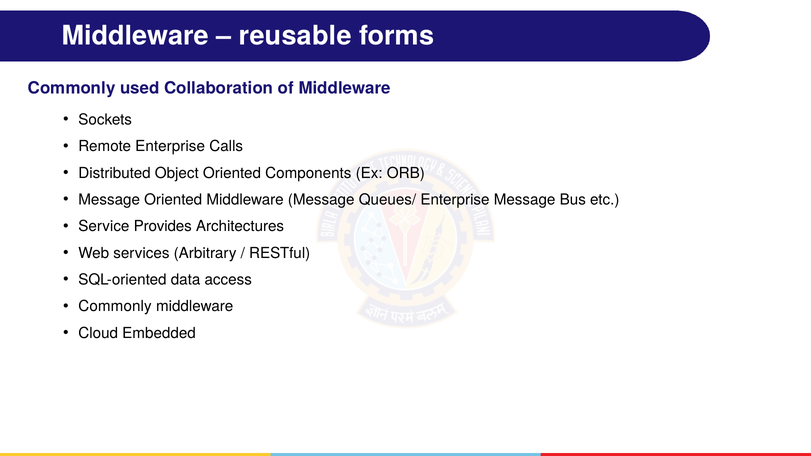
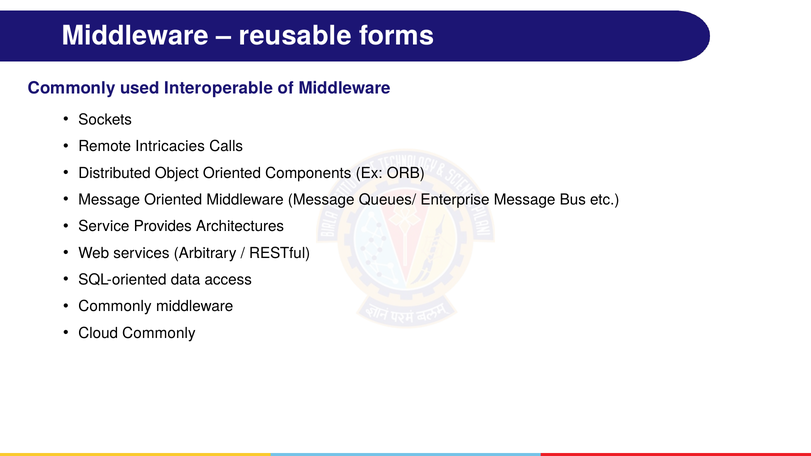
Collaboration: Collaboration -> Interoperable
Remote Enterprise: Enterprise -> Intricacies
Cloud Embedded: Embedded -> Commonly
